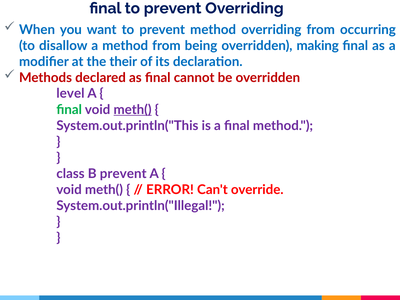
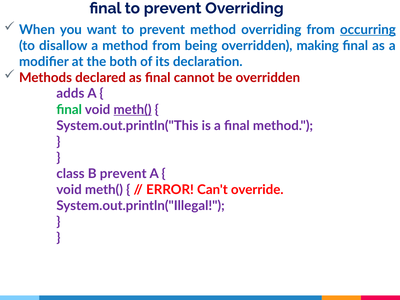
occurring underline: none -> present
their: their -> both
level: level -> adds
